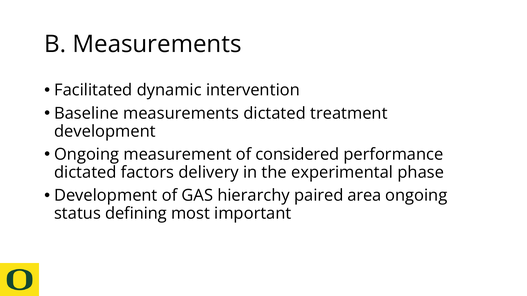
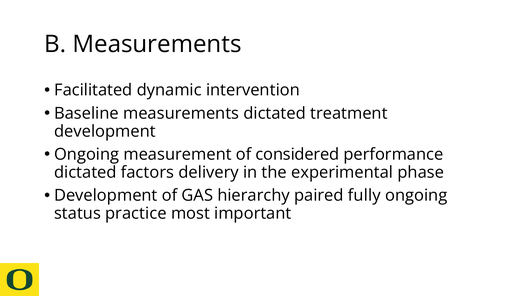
area: area -> fully
defining: defining -> practice
